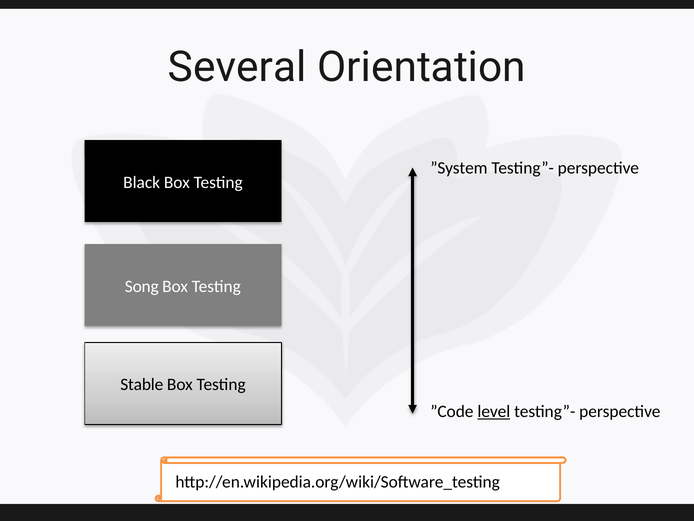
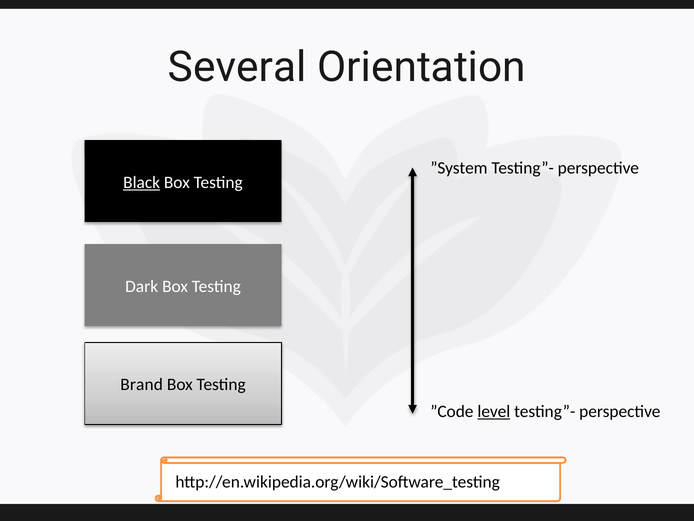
Black underline: none -> present
Song: Song -> Dark
Stable: Stable -> Brand
